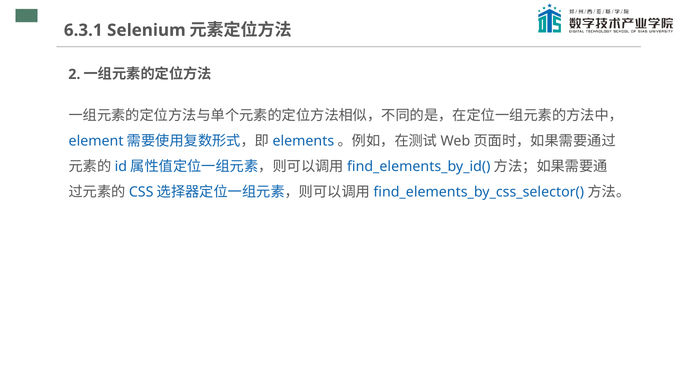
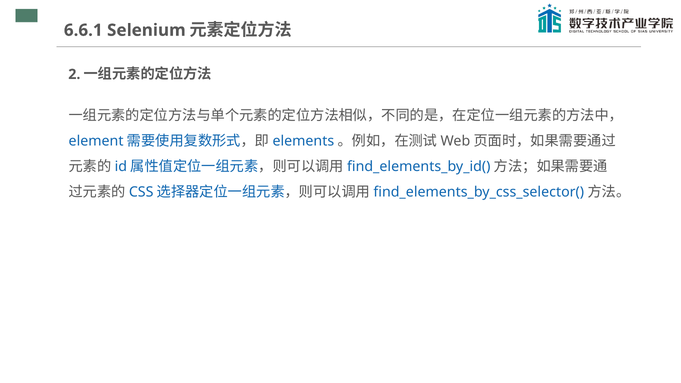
6.3.1: 6.3.1 -> 6.6.1
